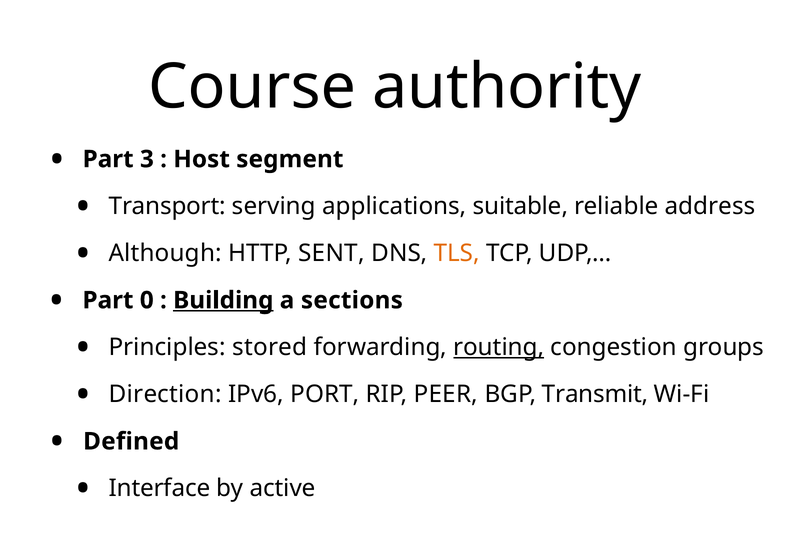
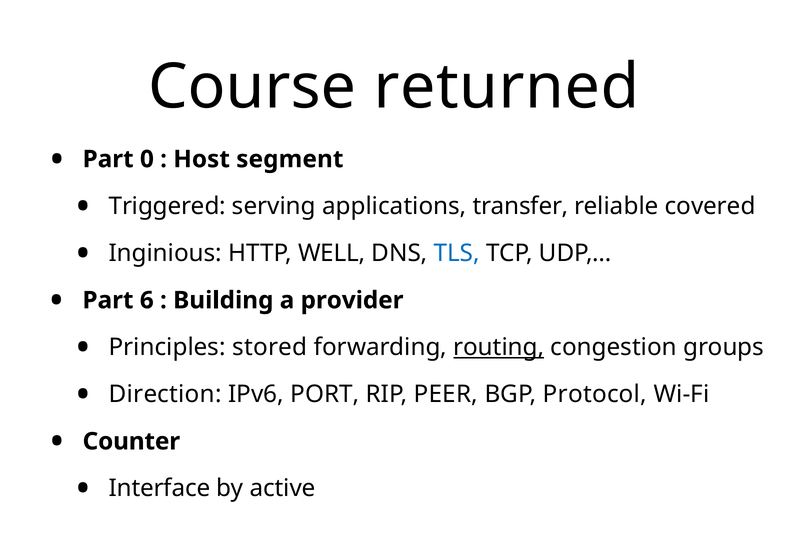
authority: authority -> returned
3: 3 -> 0
Transport: Transport -> Triggered
suitable: suitable -> transfer
address: address -> covered
Although: Although -> Inginious
SENT: SENT -> WELL
TLS colour: orange -> blue
0: 0 -> 6
Building underline: present -> none
sections: sections -> provider
Transmit: Transmit -> Protocol
Defined: Defined -> Counter
